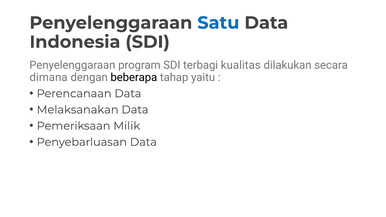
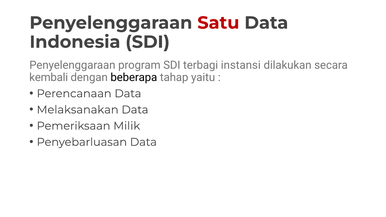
Satu colour: blue -> red
kualitas: kualitas -> instansi
dimana: dimana -> kembali
